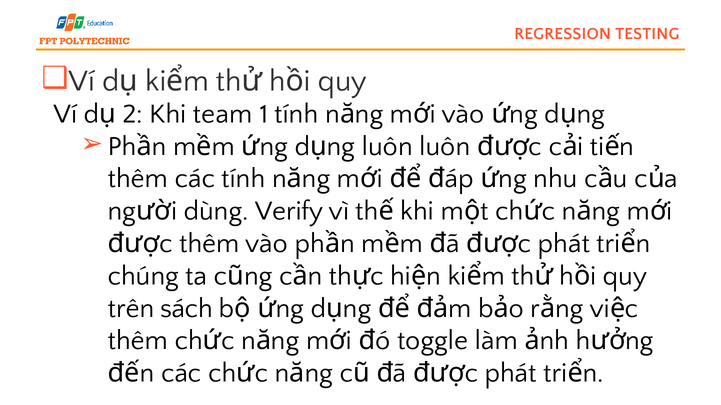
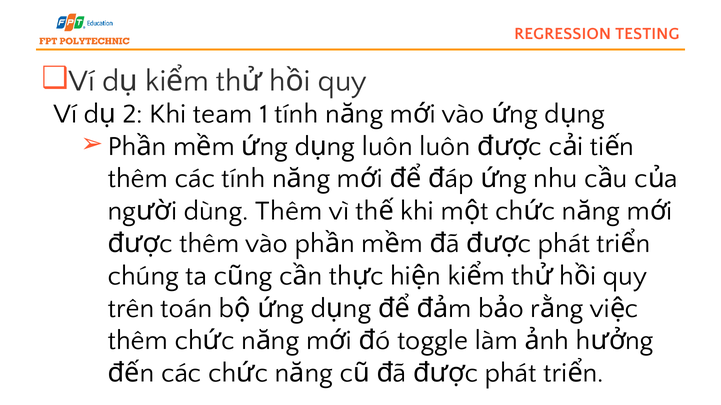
dùng Verify: Verify -> Thêm
sách: sách -> toán
